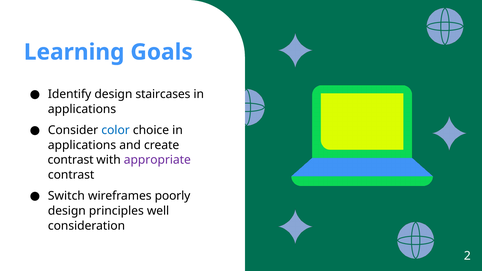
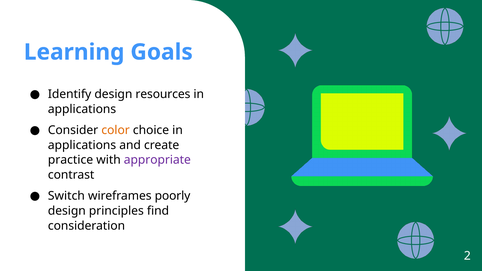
staircases: staircases -> resources
color colour: blue -> orange
contrast at (71, 160): contrast -> practice
well: well -> find
